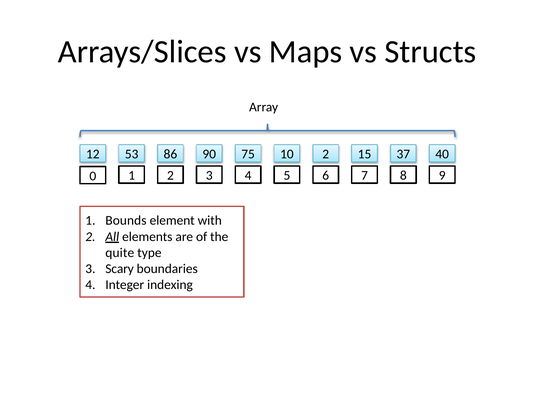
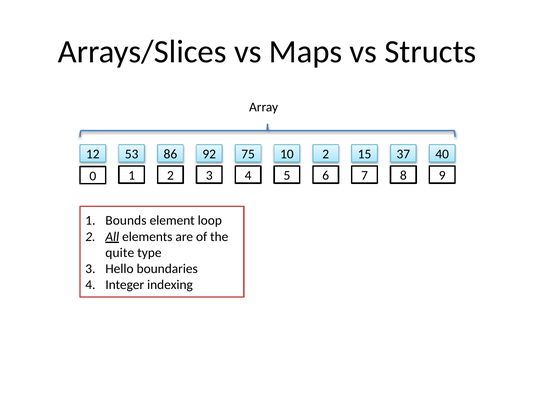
90: 90 -> 92
with: with -> loop
Scary: Scary -> Hello
